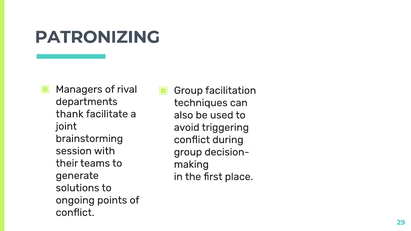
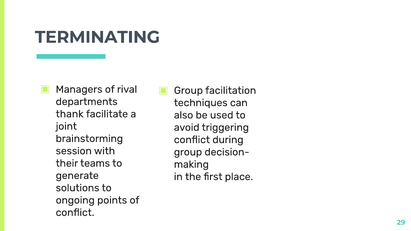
PATRONIZING: PATRONIZING -> TERMINATING
